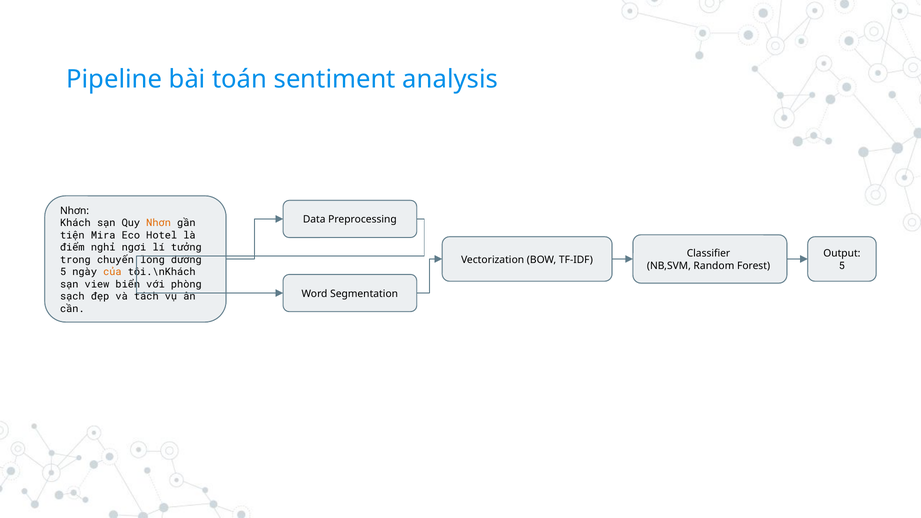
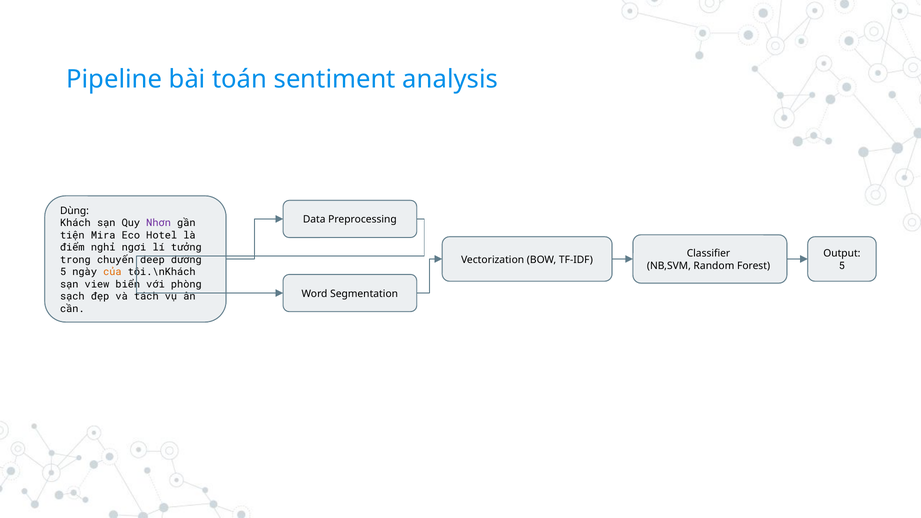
Nhơn at (75, 211): Nhơn -> Dùng
Nhơn at (159, 223) colour: orange -> purple
lòng: lòng -> deep
